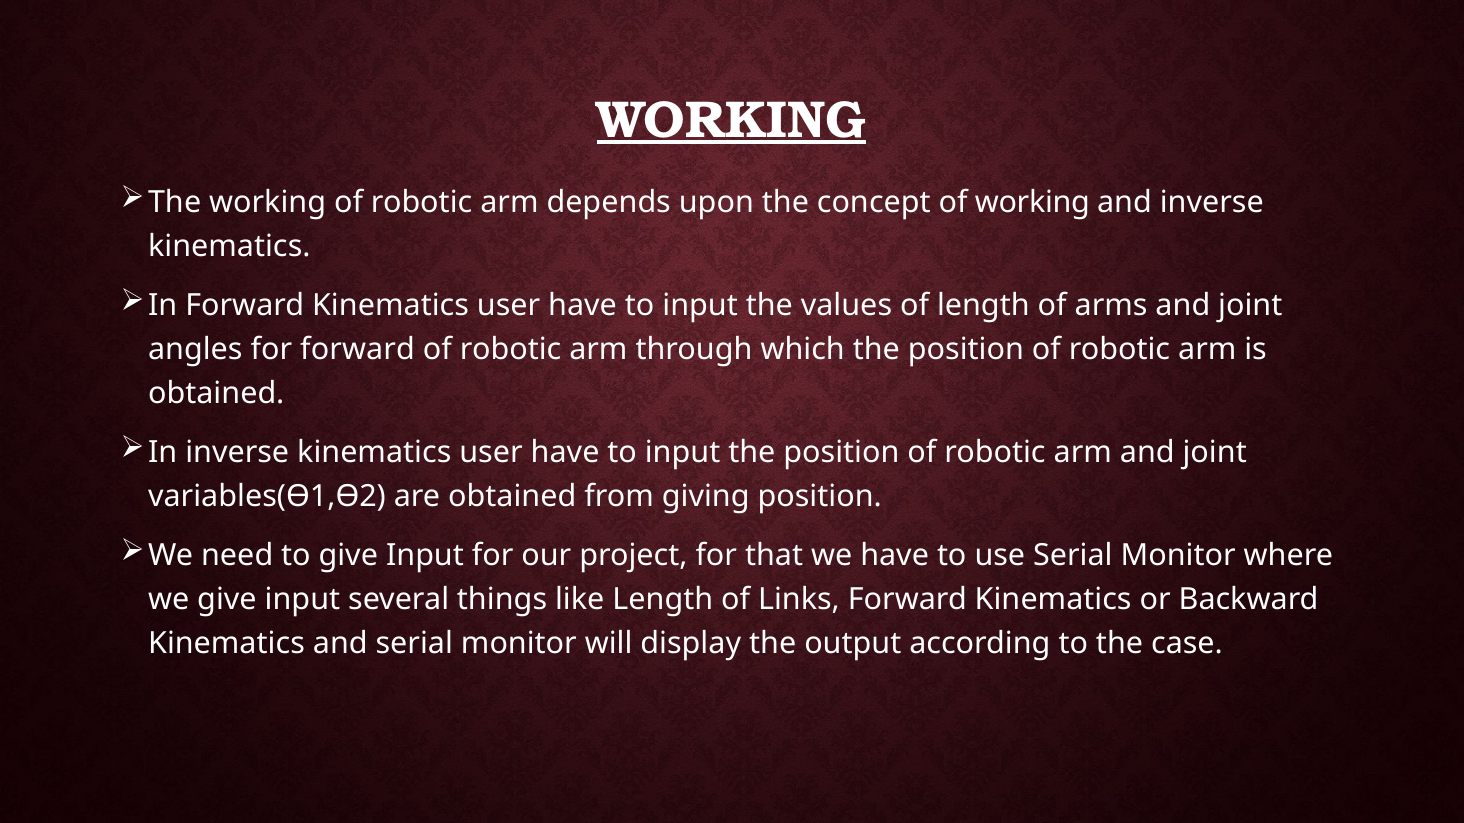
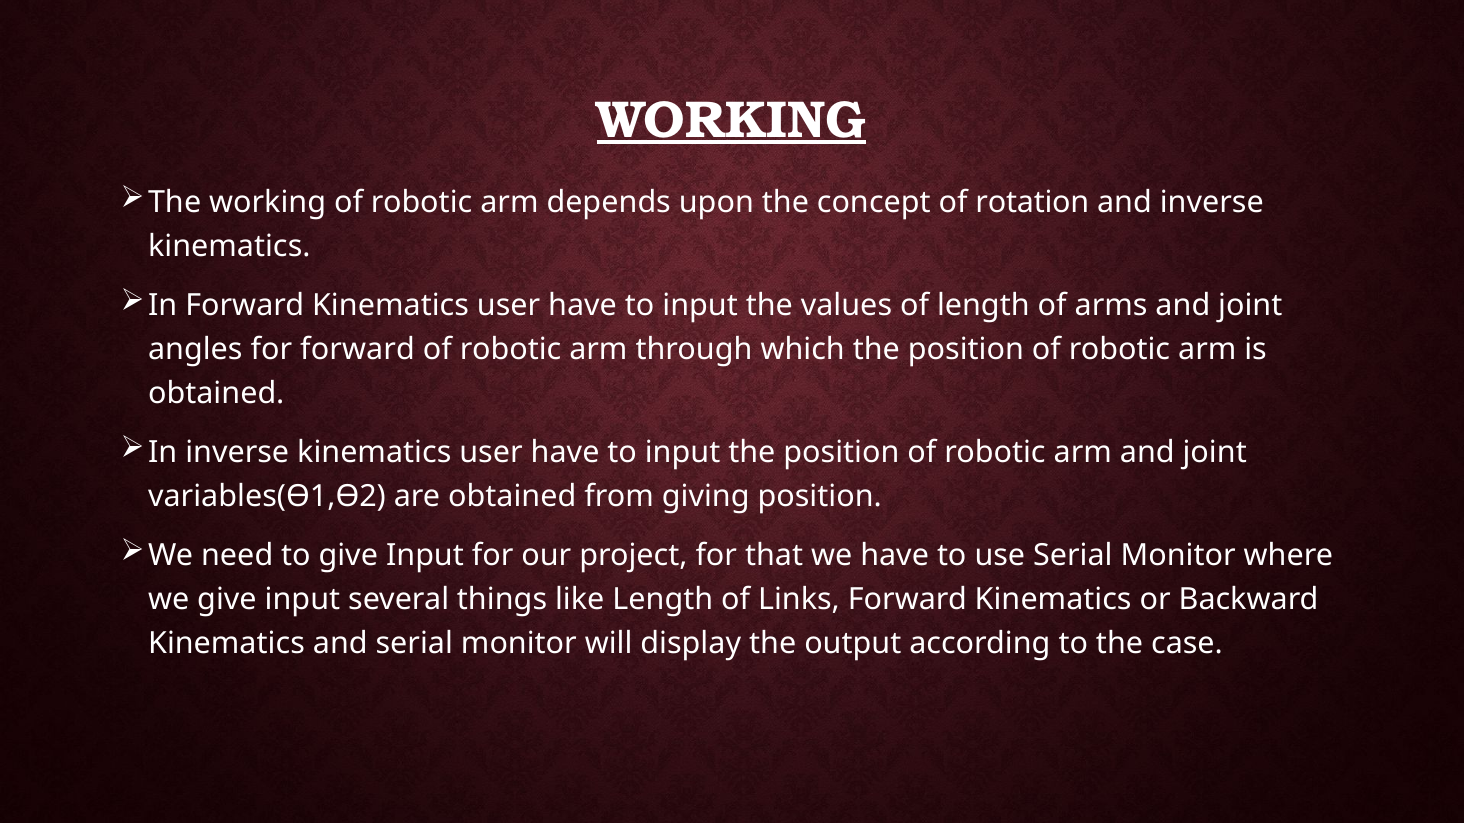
of working: working -> rotation
